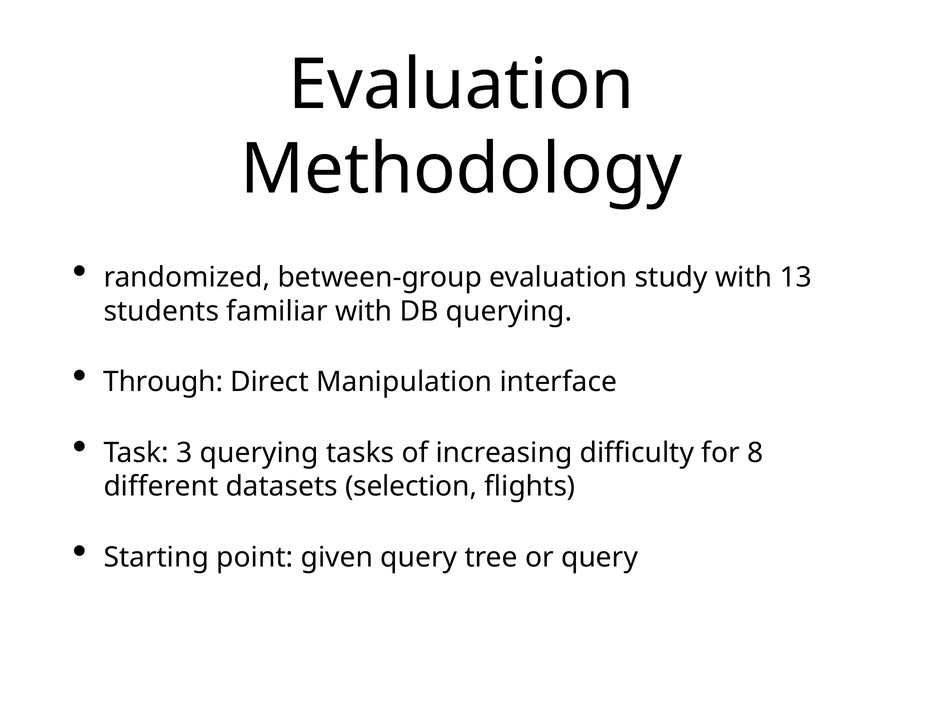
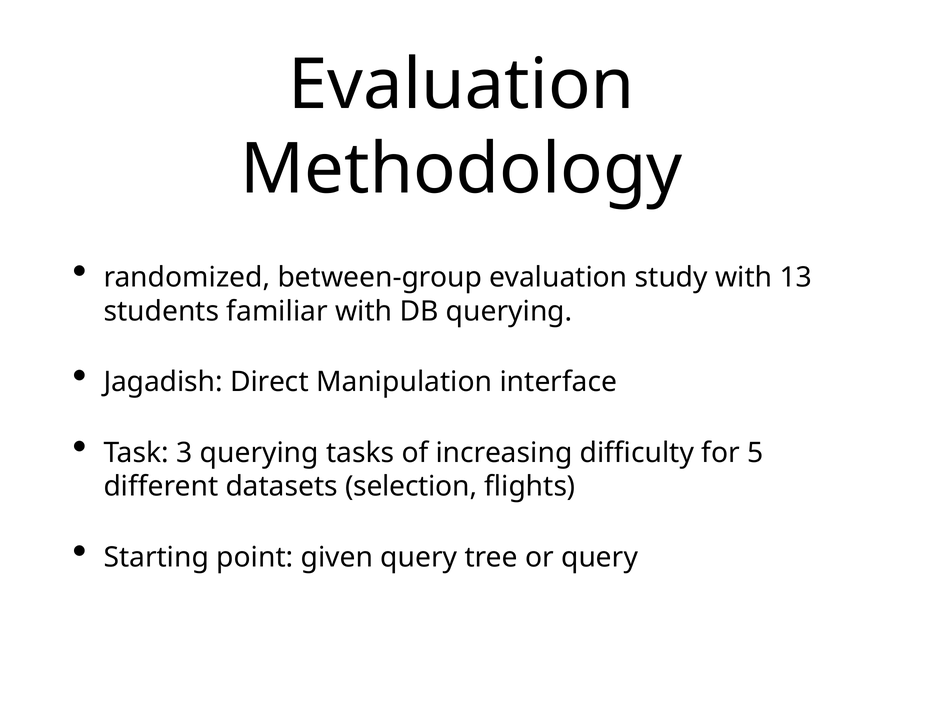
Through: Through -> Jagadish
8: 8 -> 5
